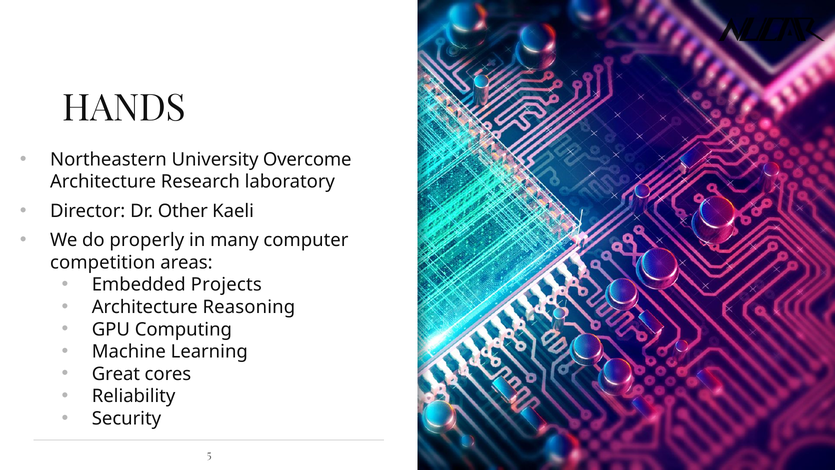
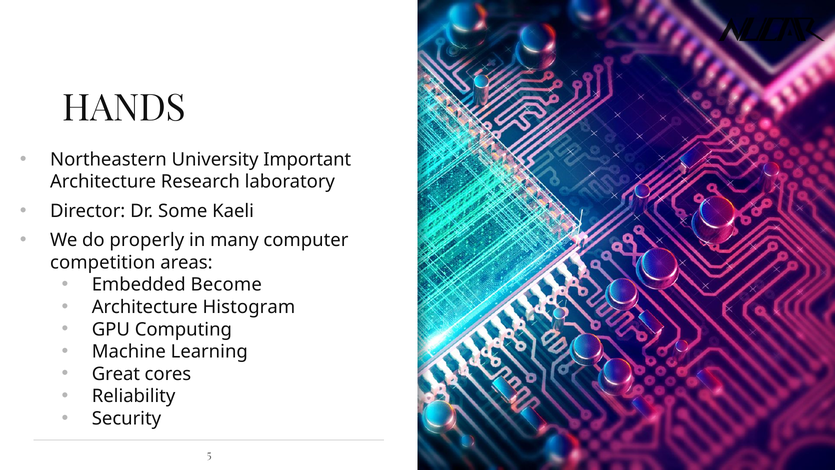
Overcome: Overcome -> Important
Other: Other -> Some
Projects: Projects -> Become
Reasoning: Reasoning -> Histogram
